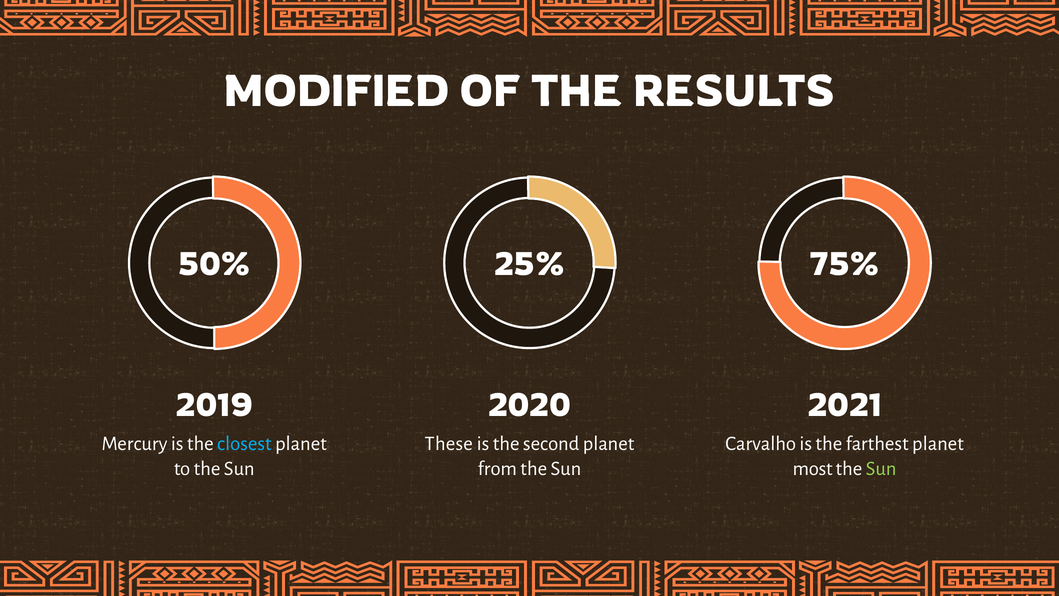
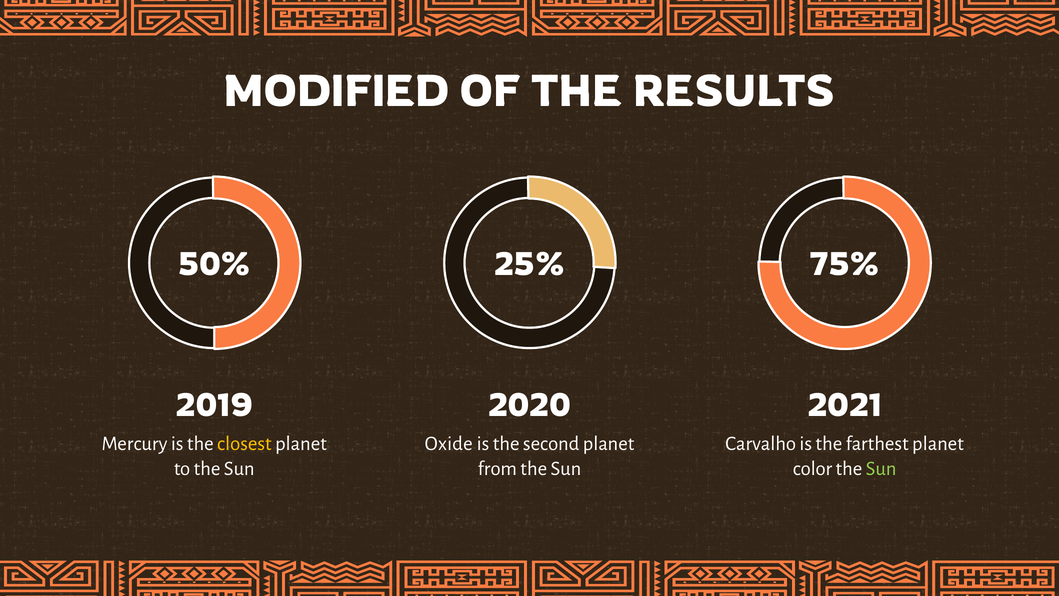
closest colour: light blue -> yellow
These: These -> Oxide
most: most -> color
